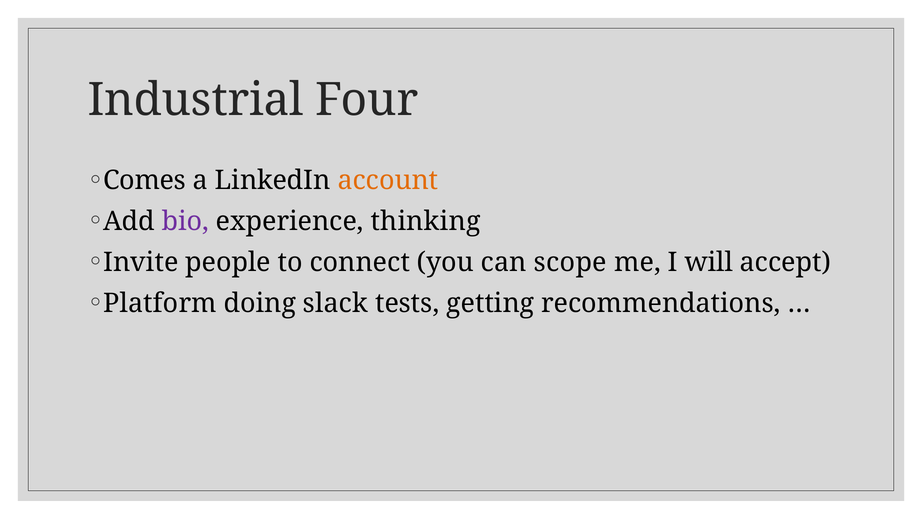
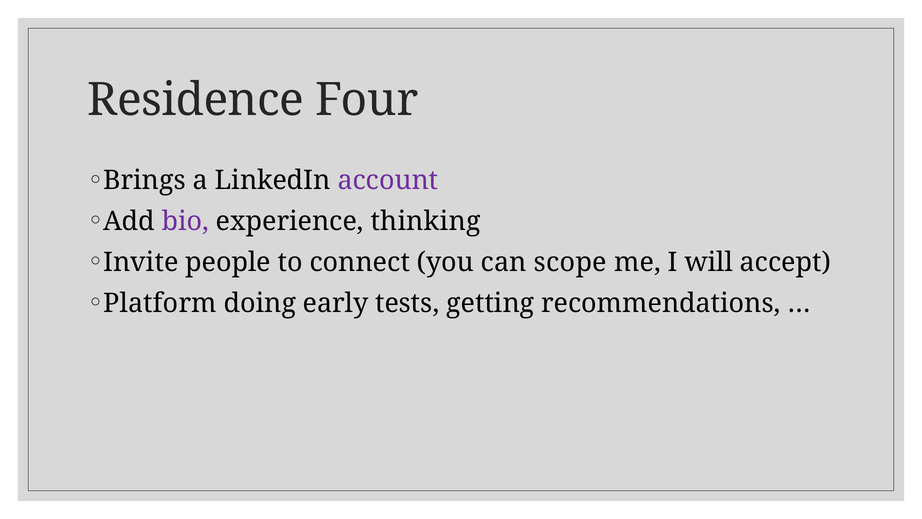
Industrial: Industrial -> Residence
Comes: Comes -> Brings
account colour: orange -> purple
slack: slack -> early
